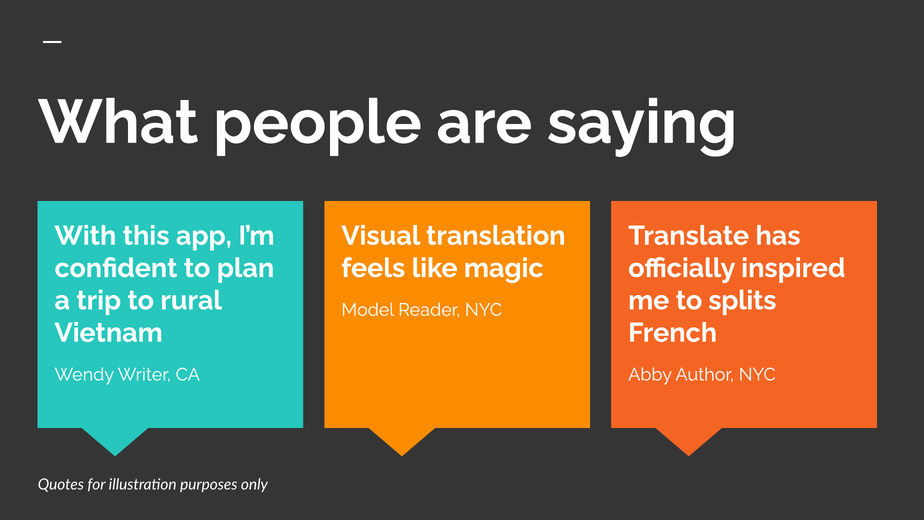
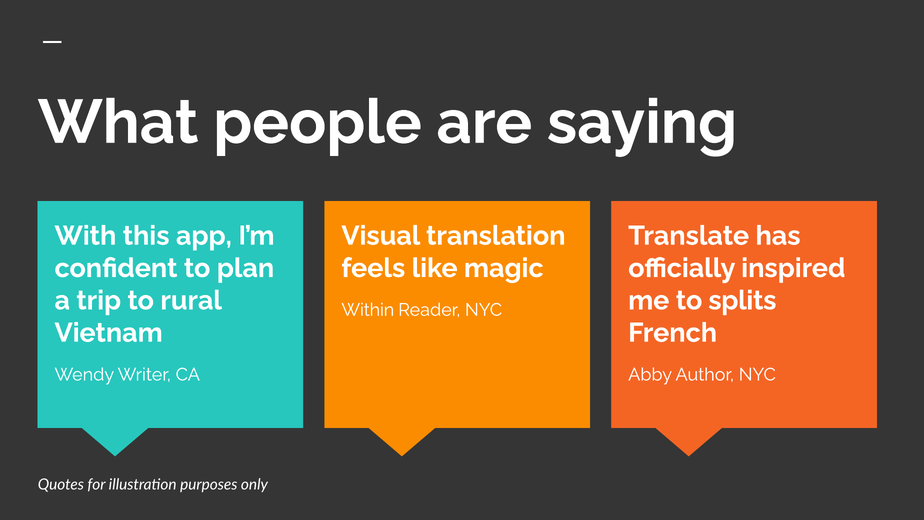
Model: Model -> Within
